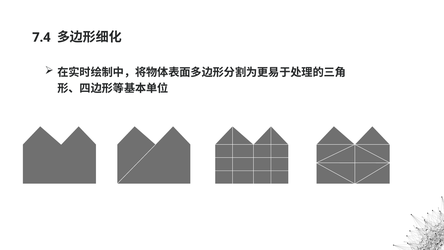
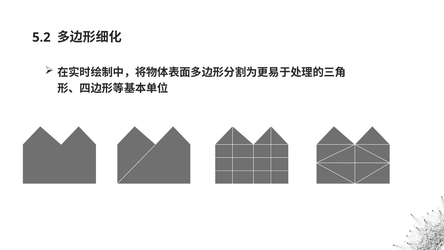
7.4: 7.4 -> 5.2
